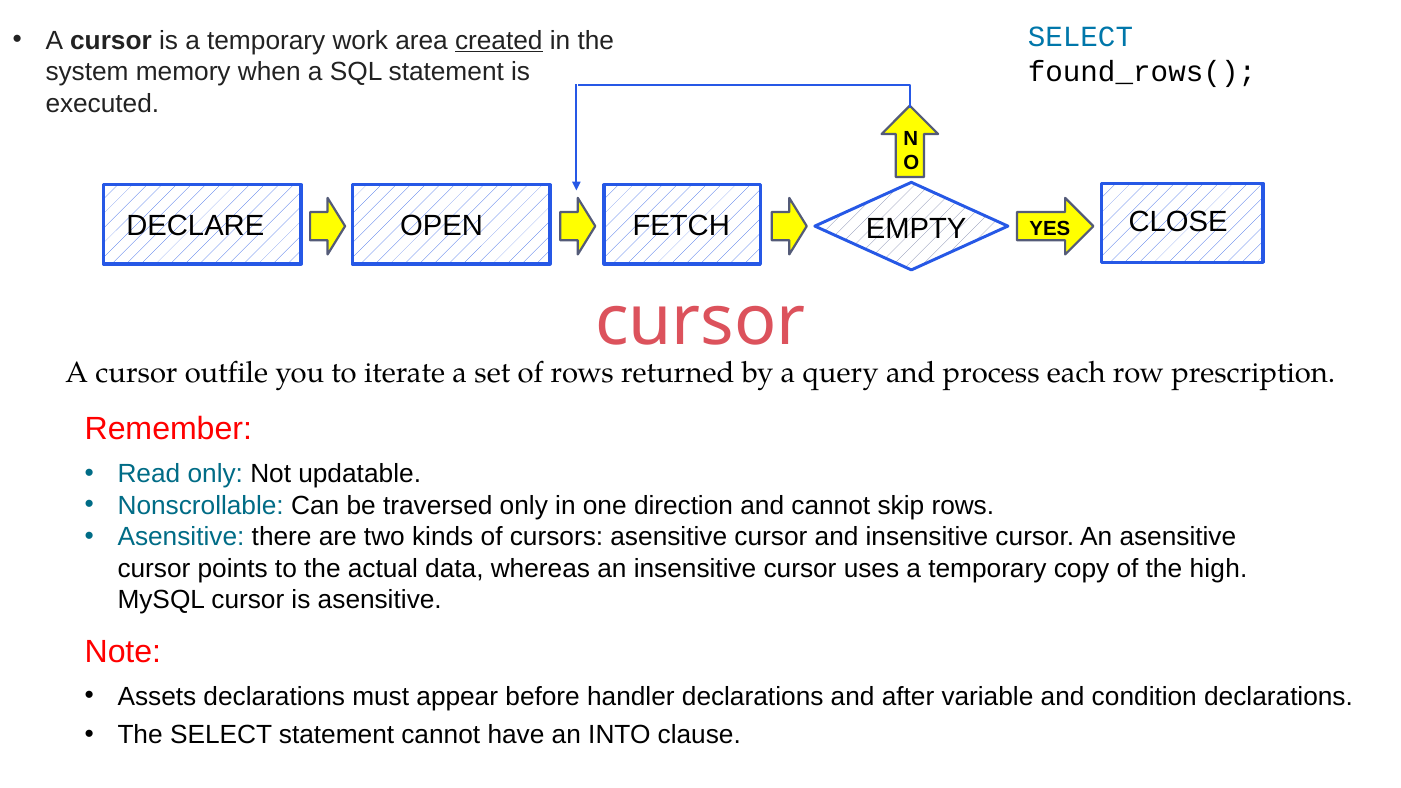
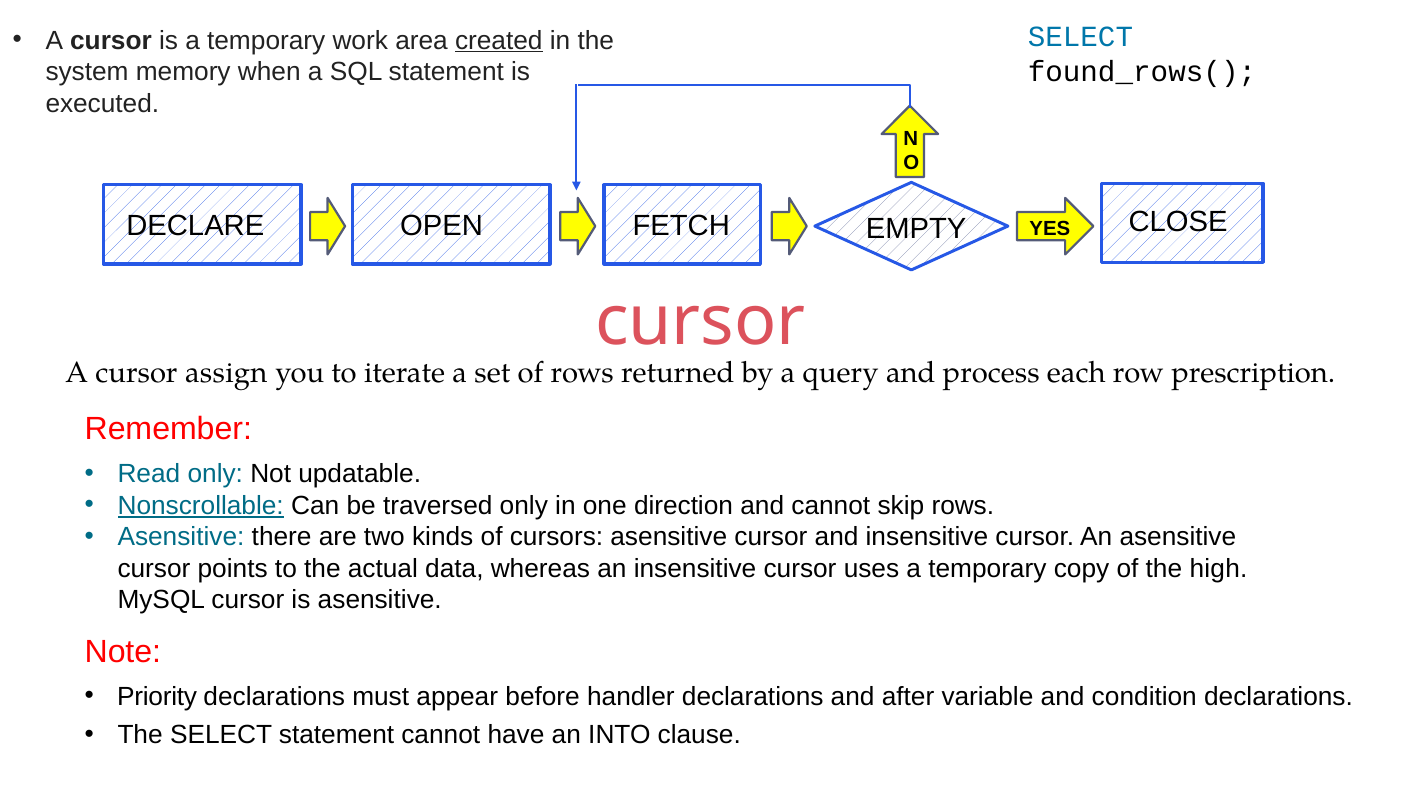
outfile: outfile -> assign
Nonscrollable underline: none -> present
Assets: Assets -> Priority
